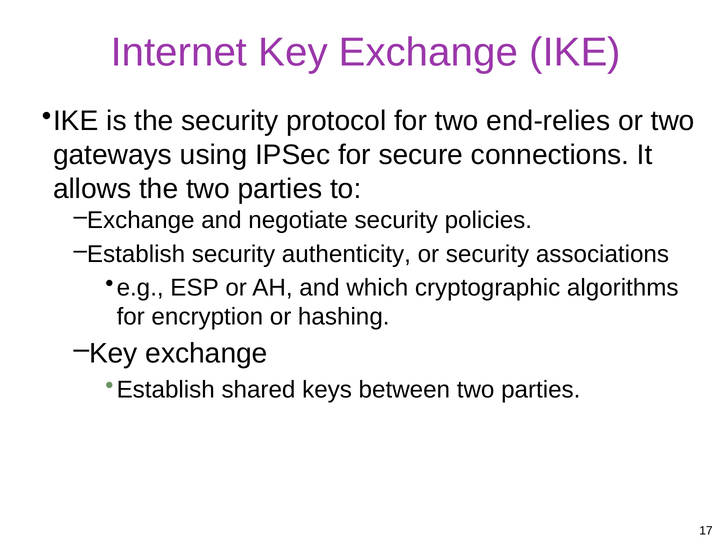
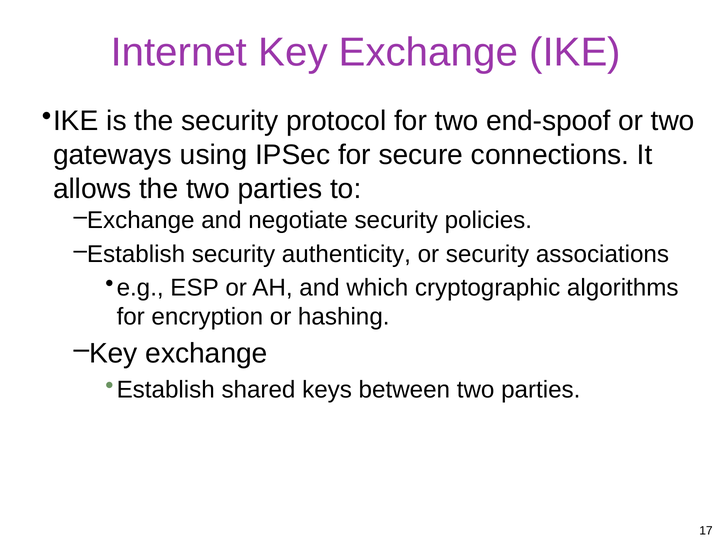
end-relies: end-relies -> end-spoof
